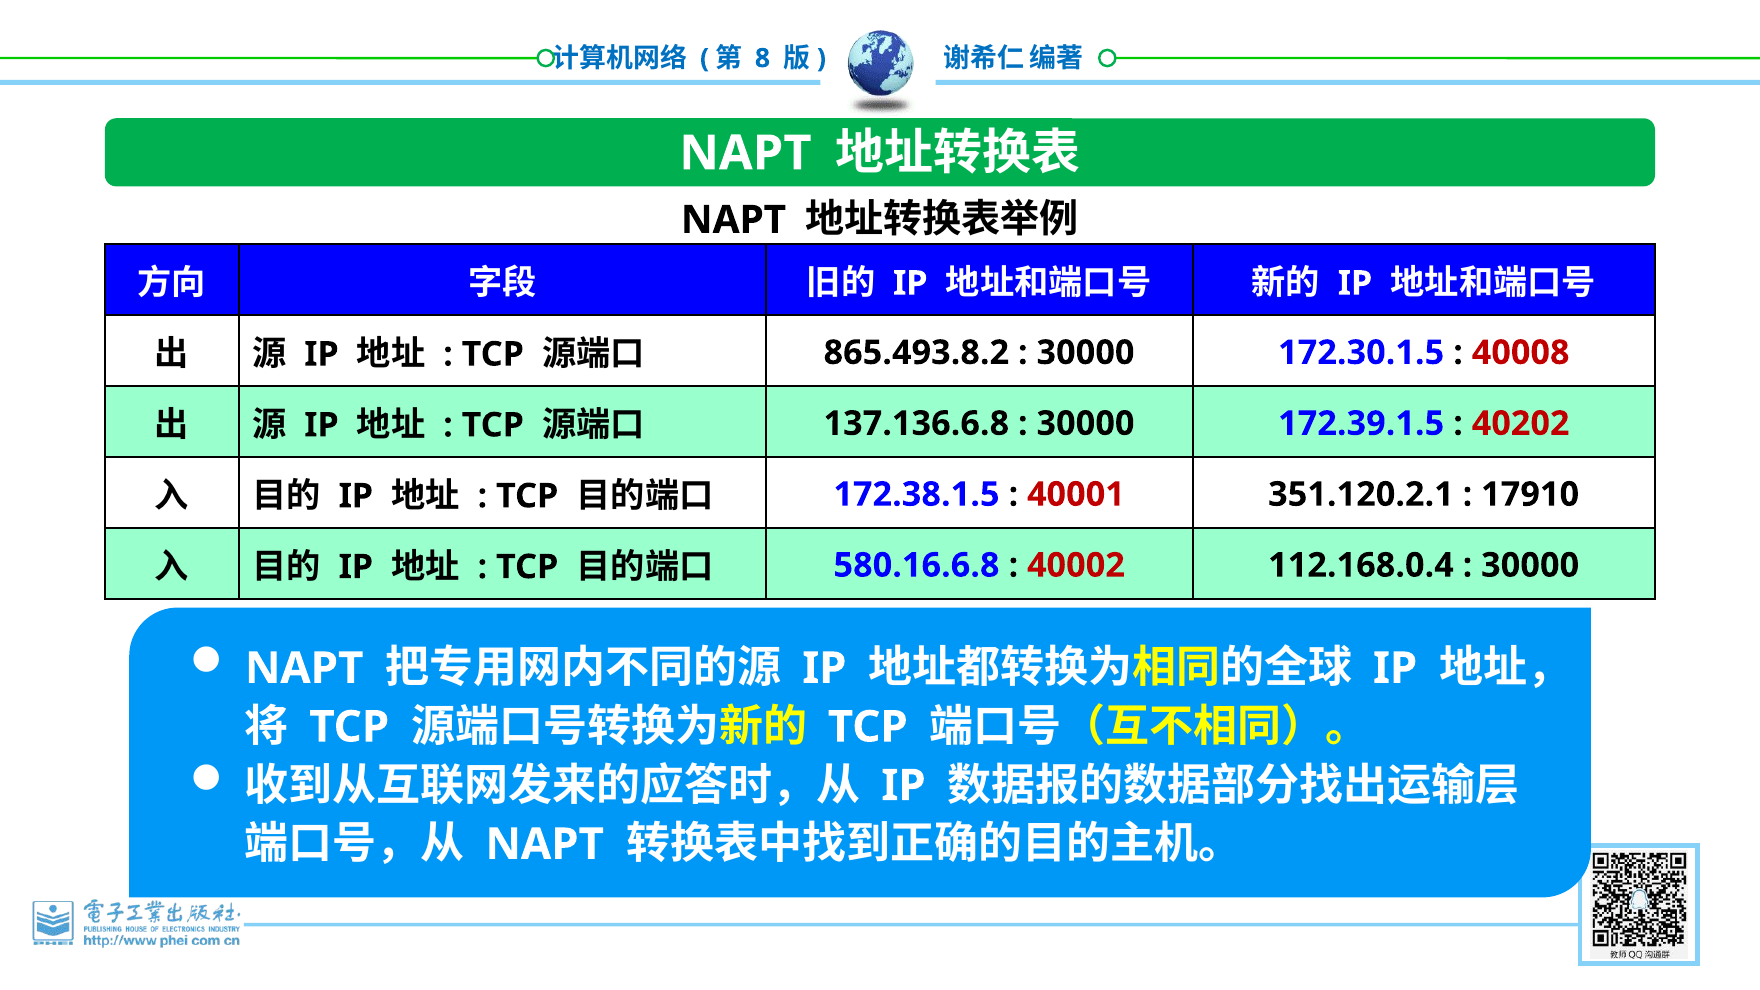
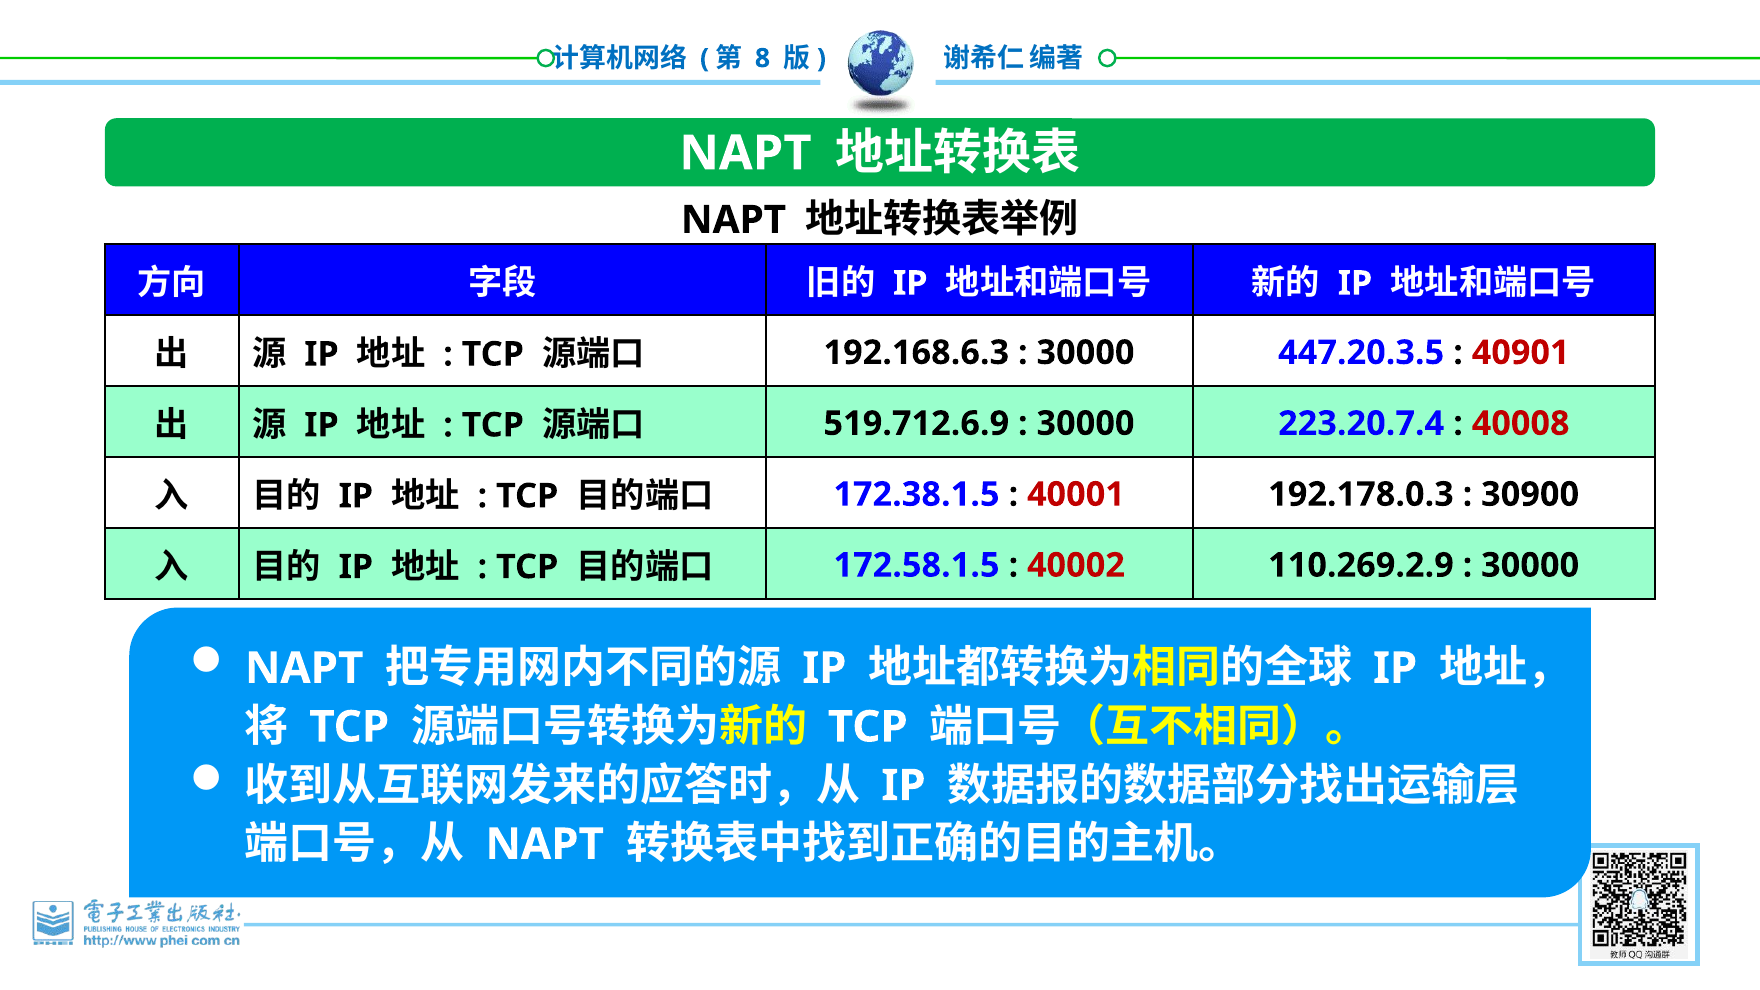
865.493.8.2: 865.493.8.2 -> 192.168.6.3
172.30.1.5: 172.30.1.5 -> 447.20.3.5
40008: 40008 -> 40901
137.136.6.8: 137.136.6.8 -> 519.712.6.9
172.39.1.5: 172.39.1.5 -> 223.20.7.4
40202: 40202 -> 40008
351.120.2.1: 351.120.2.1 -> 192.178.0.3
17910: 17910 -> 30900
580.16.6.8: 580.16.6.8 -> 172.58.1.5
112.168.0.4: 112.168.0.4 -> 110.269.2.9
